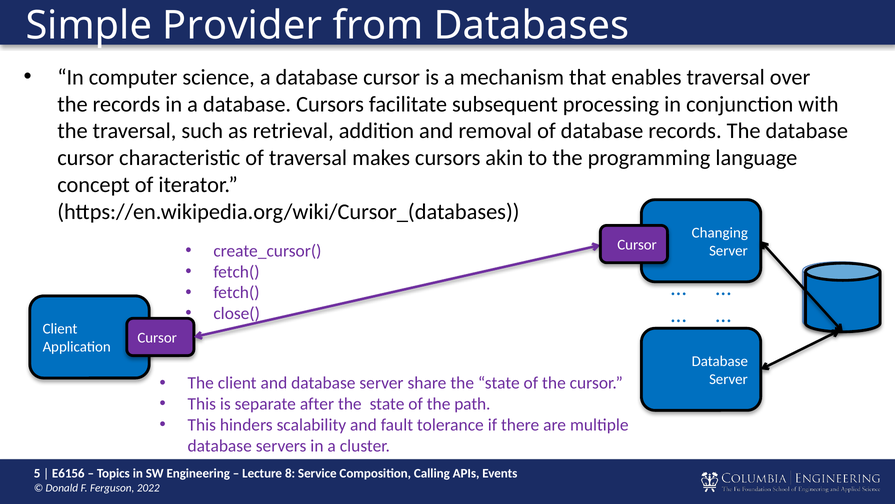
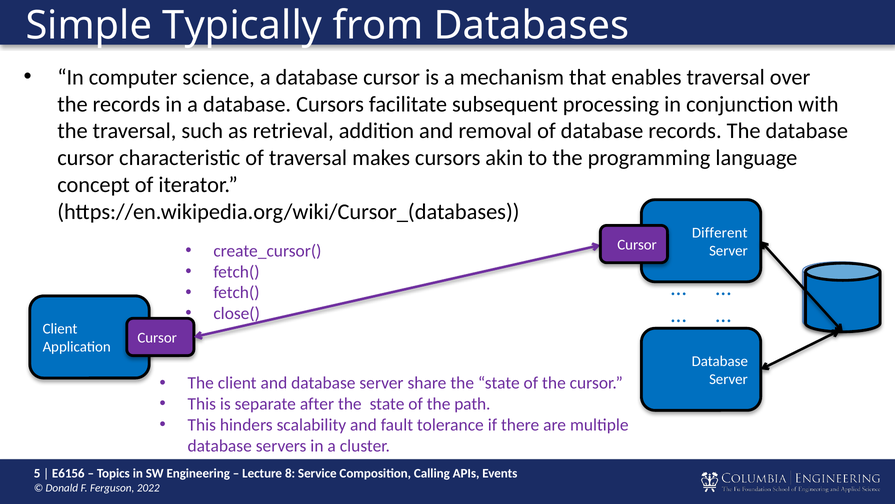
Provider: Provider -> Typically
Changing: Changing -> Different
